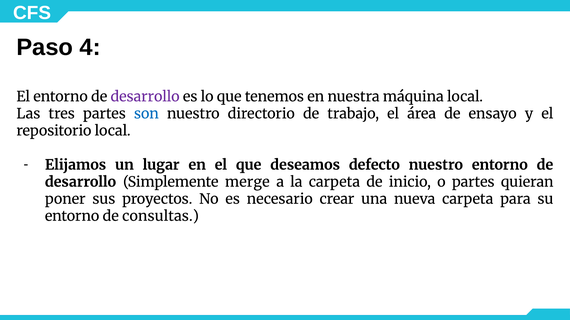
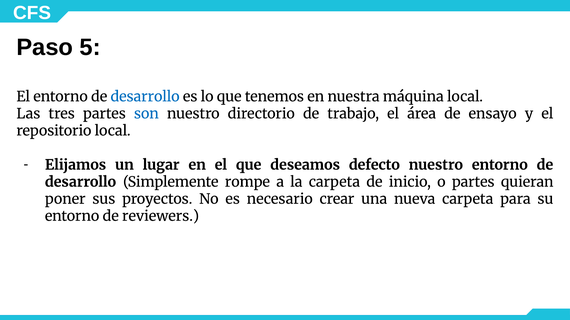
4: 4 -> 5
desarrollo at (145, 97) colour: purple -> blue
merge: merge -> rompe
consultas: consultas -> reviewers
